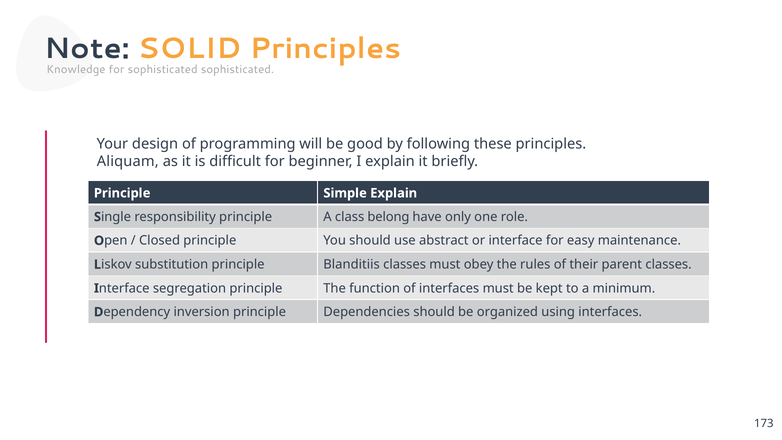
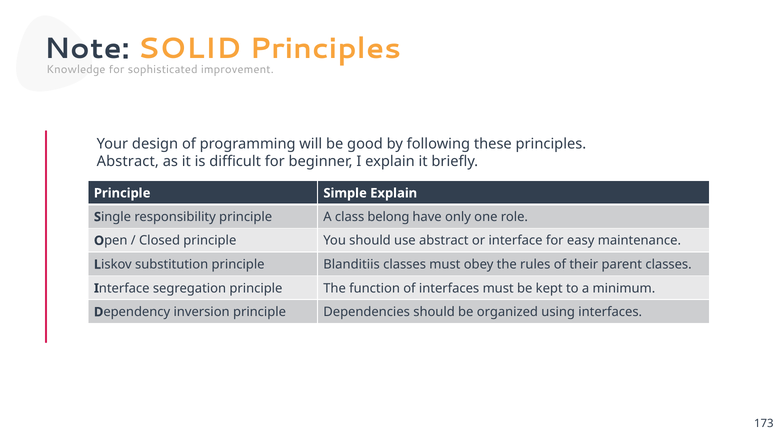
sophisticated sophisticated: sophisticated -> improvement
Aliquam at (128, 161): Aliquam -> Abstract
